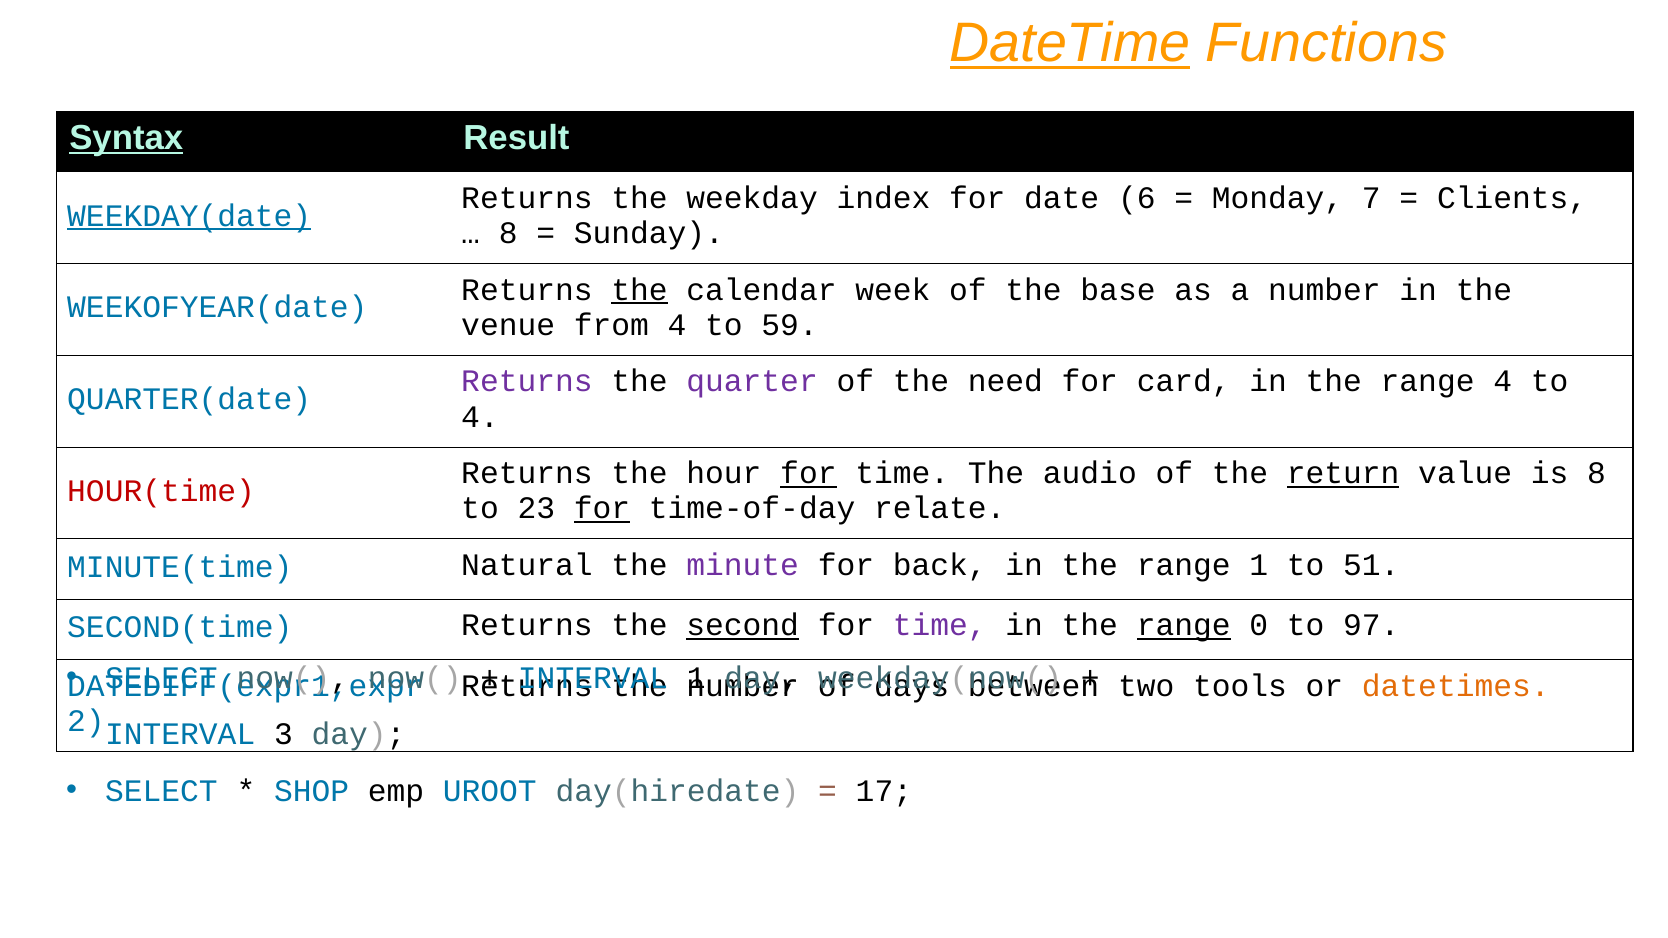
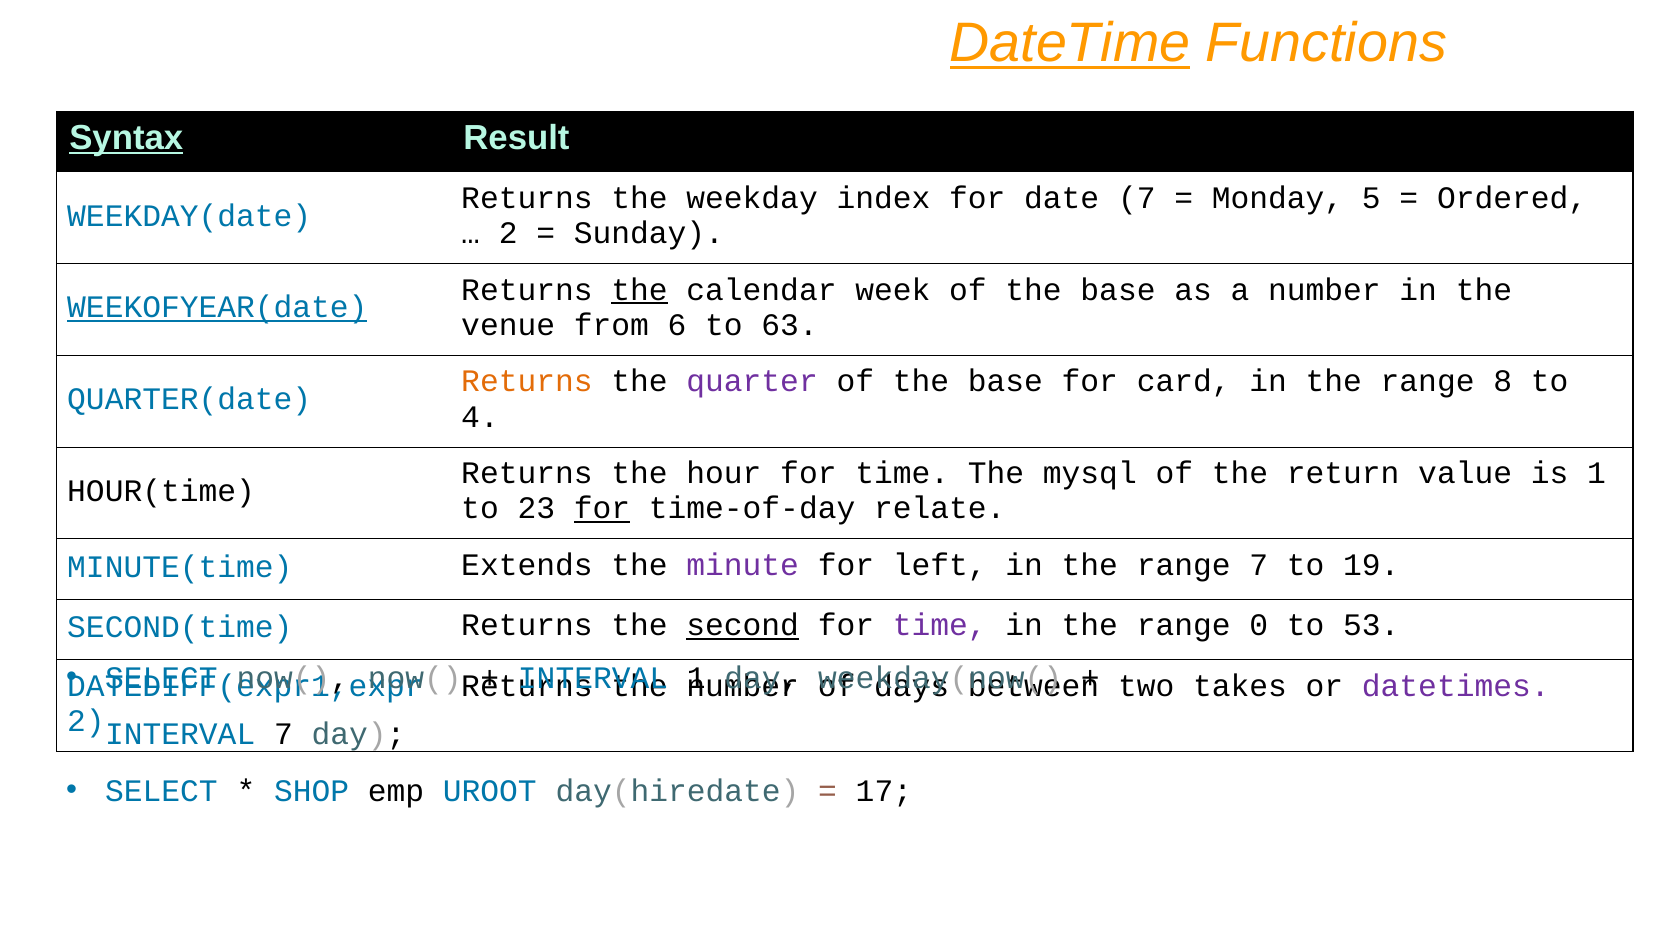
date 6: 6 -> 7
7: 7 -> 5
Clients: Clients -> Ordered
WEEKDAY(date underline: present -> none
8 at (508, 234): 8 -> 2
WEEKOFYEAR(date underline: none -> present
from 4: 4 -> 6
59: 59 -> 63
Returns at (527, 382) colour: purple -> orange
need at (1005, 382): need -> base
range 4: 4 -> 8
for at (808, 473) underline: present -> none
audio: audio -> mysql
return underline: present -> none
is 8: 8 -> 1
HOUR(time colour: red -> black
Natural: Natural -> Extends
back: back -> left
range 1: 1 -> 7
51: 51 -> 19
range at (1184, 626) underline: present -> none
97: 97 -> 53
tools: tools -> takes
datetimes colour: orange -> purple
INTERVAL 3: 3 -> 7
